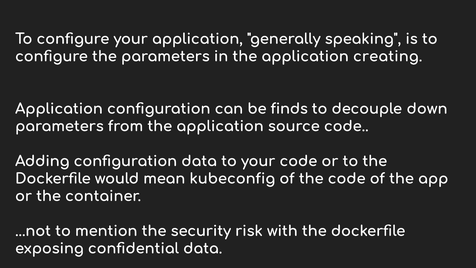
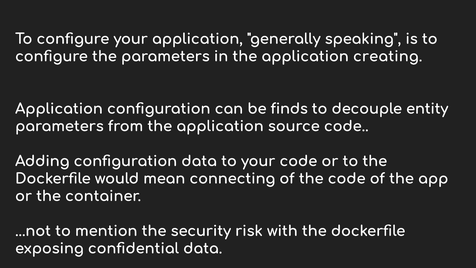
down: down -> entity
kubeconfig: kubeconfig -> connecting
